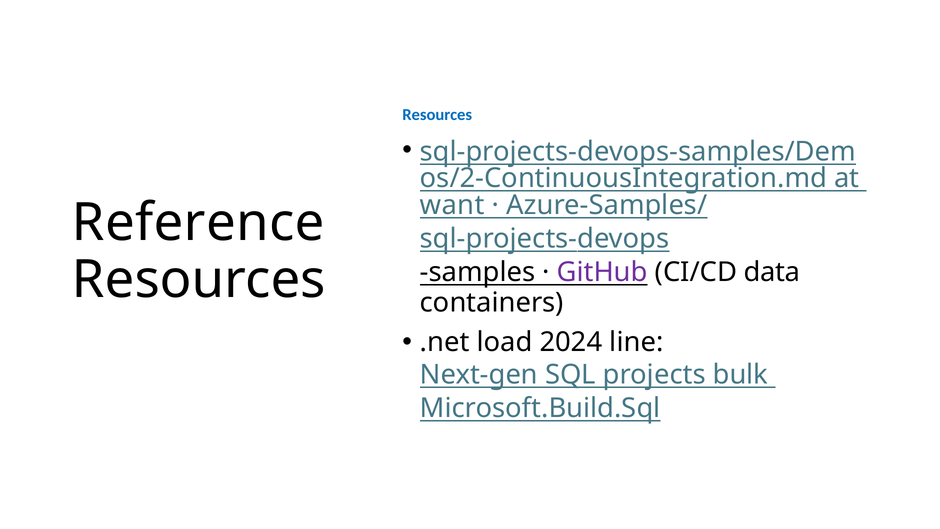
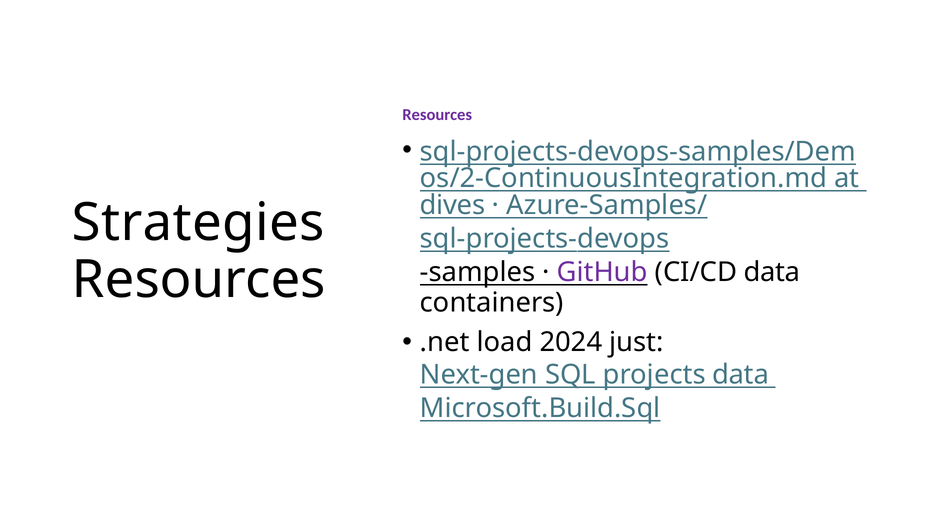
Resources at (437, 115) colour: blue -> purple
want: want -> dives
Reference: Reference -> Strategies
line: line -> just
projects bulk: bulk -> data
